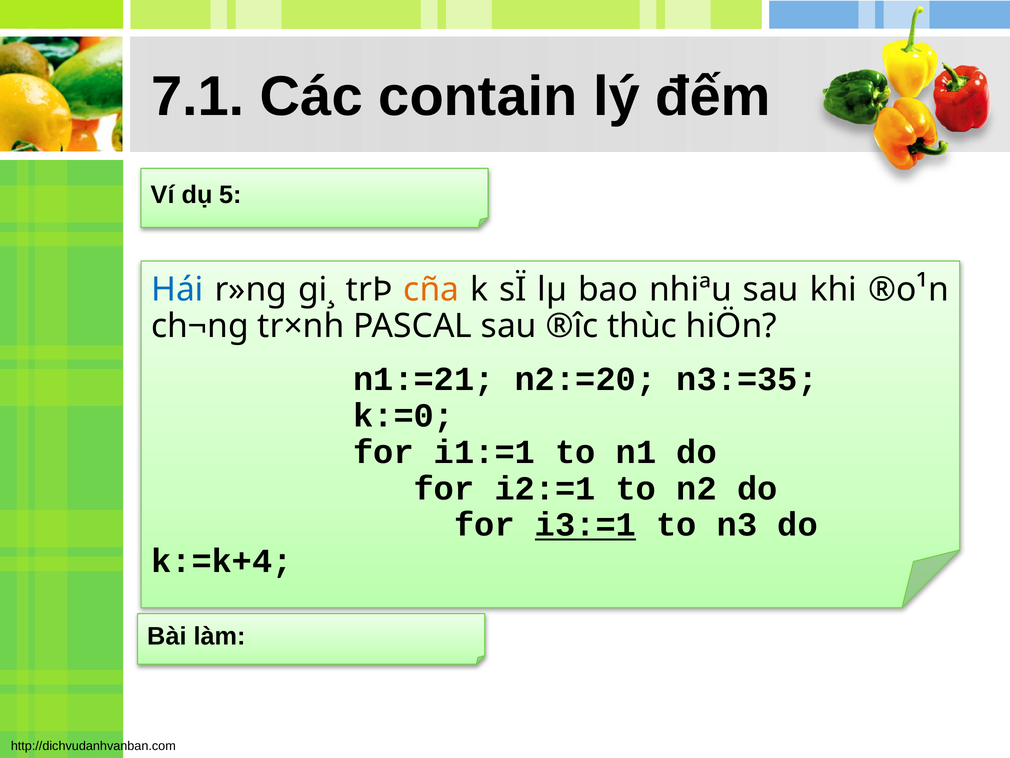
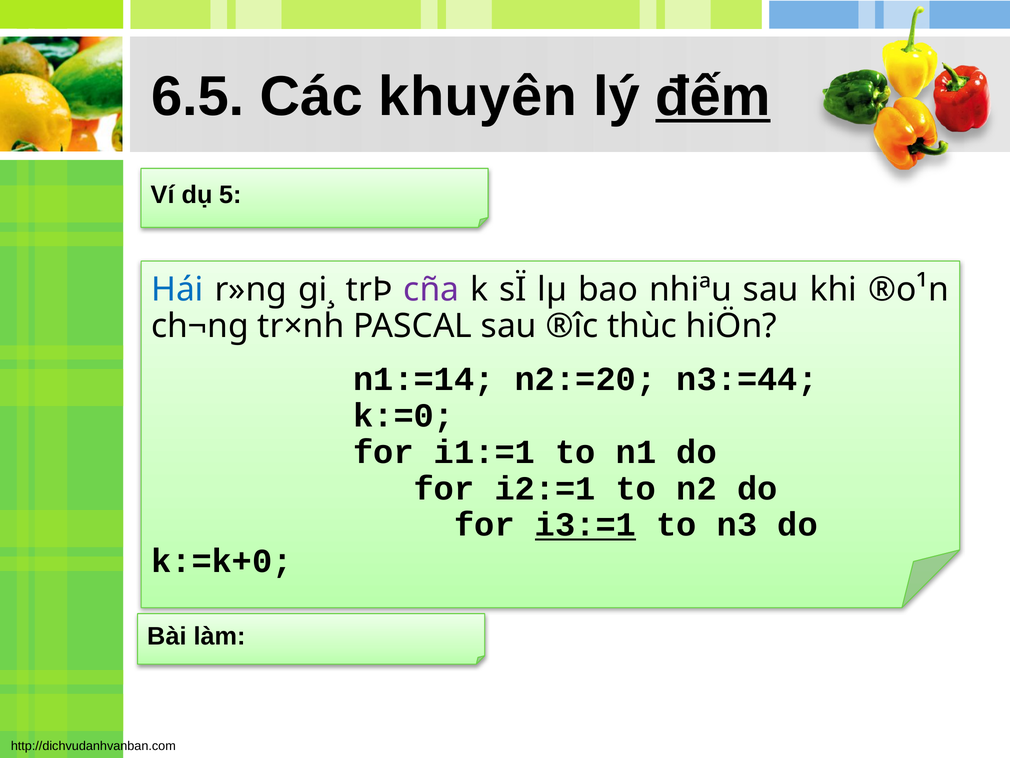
7.1: 7.1 -> 6.5
contain: contain -> khuyên
đếm underline: none -> present
cña colour: orange -> purple
n1:=21: n1:=21 -> n1:=14
n3:=35: n3:=35 -> n3:=44
k:=k+4: k:=k+4 -> k:=k+0
